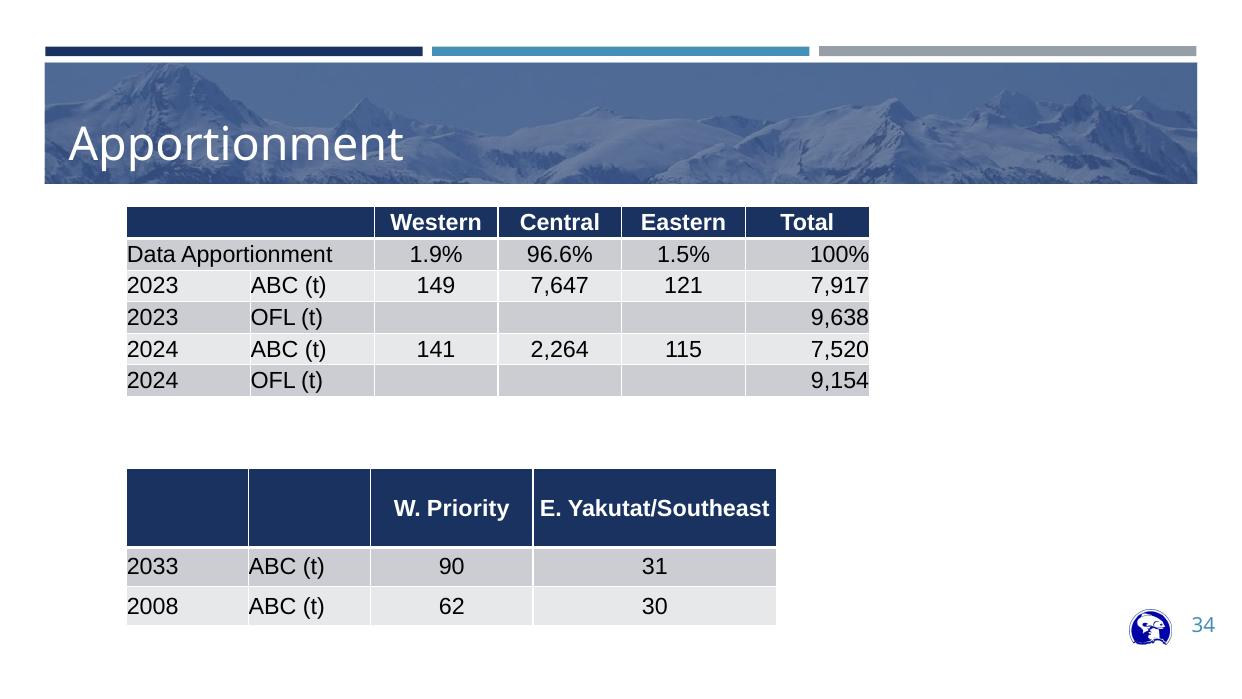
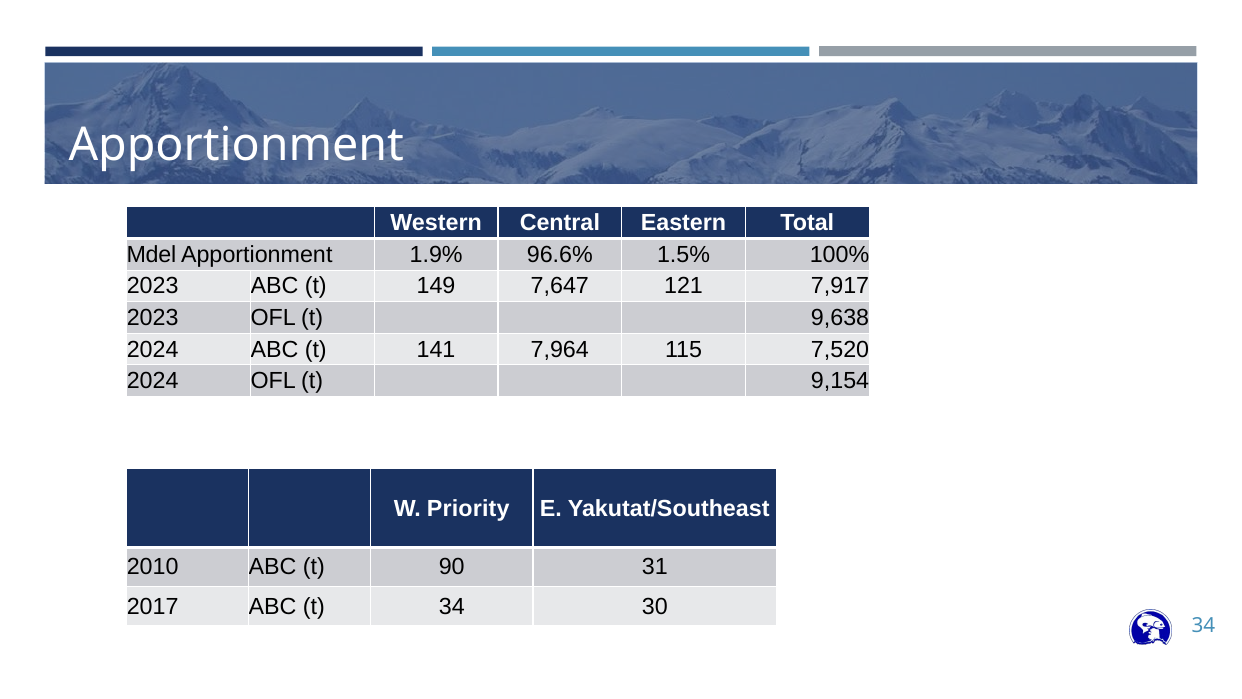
Data: Data -> Mdel
2,264: 2,264 -> 7,964
2033: 2033 -> 2010
2008: 2008 -> 2017
t 62: 62 -> 34
